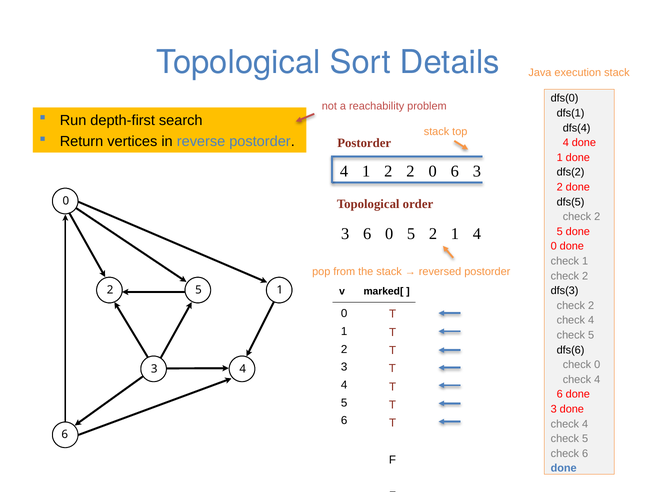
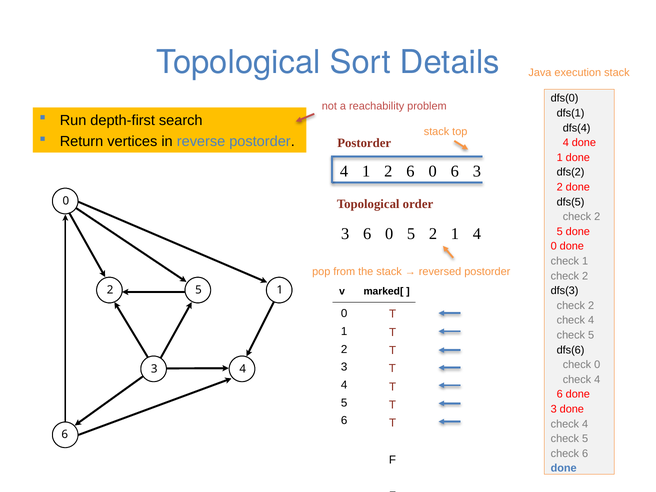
1 2 2: 2 -> 6
